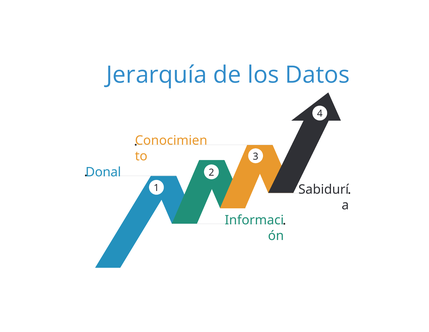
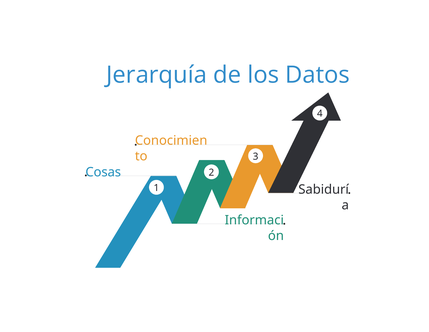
Donal: Donal -> Cosas
